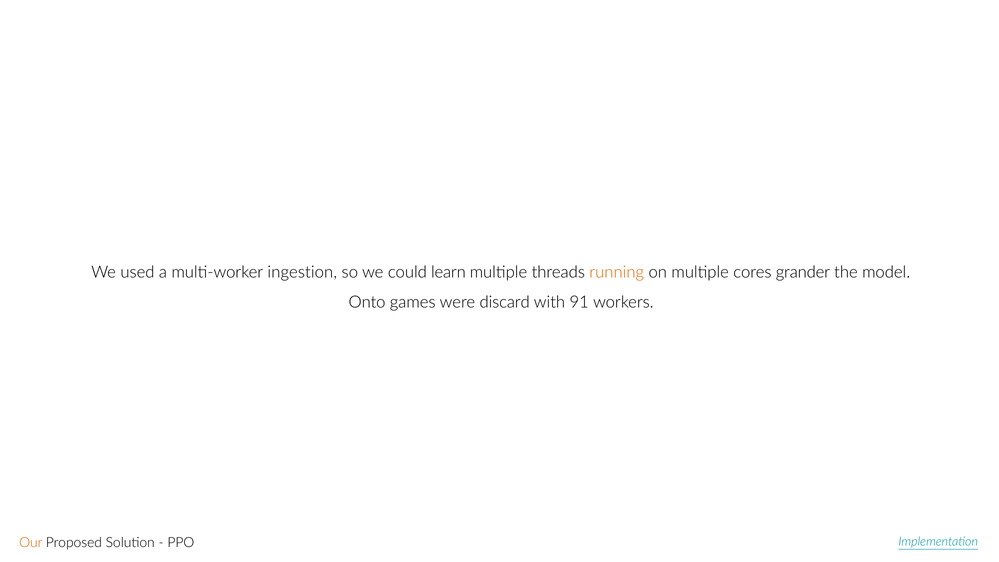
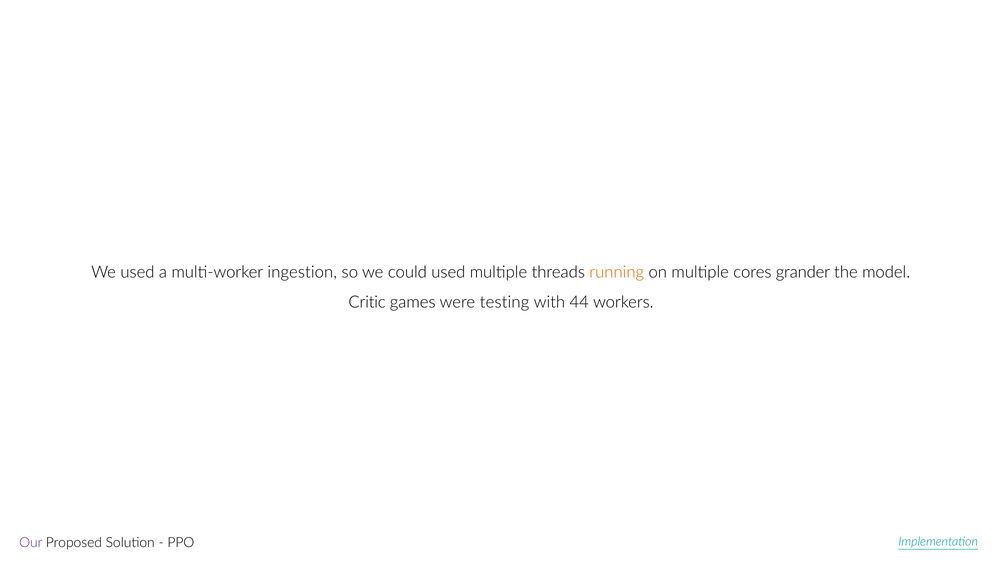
could learn: learn -> used
Onto: Onto -> Critic
discard: discard -> testing
91: 91 -> 44
Our colour: orange -> purple
